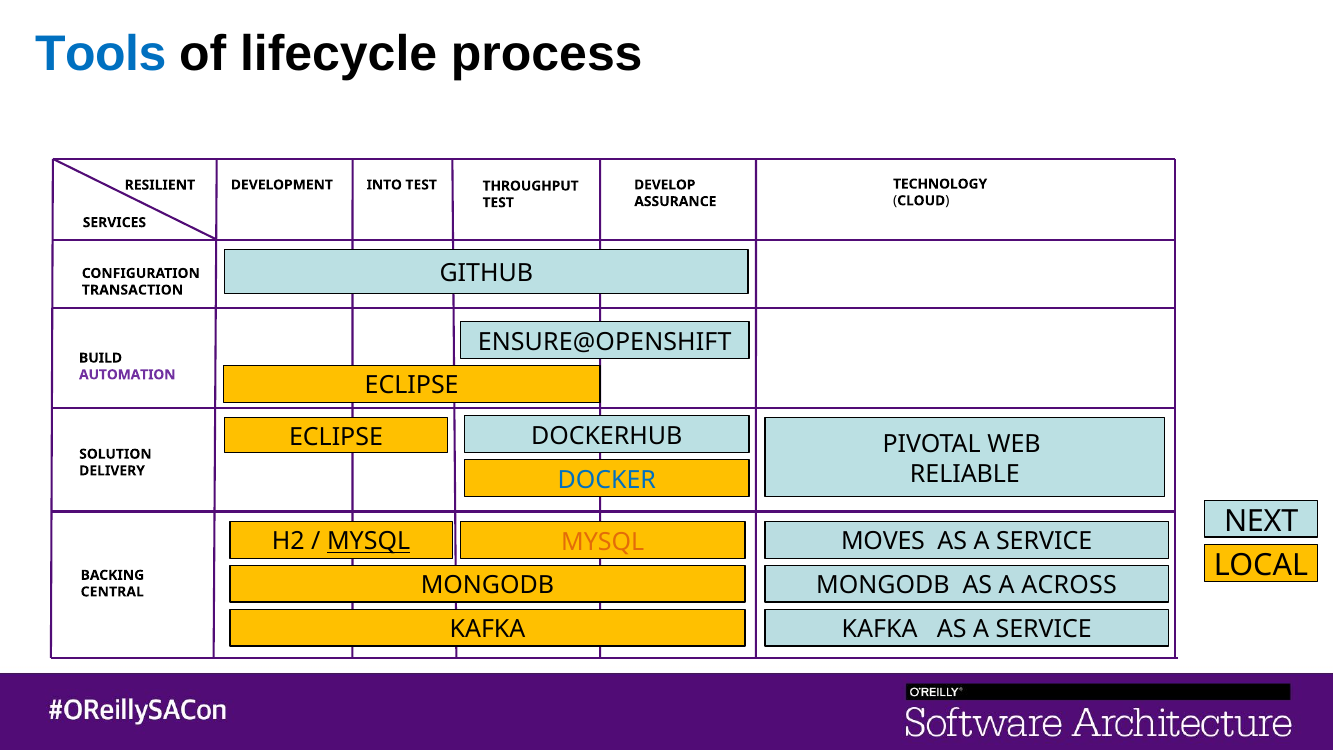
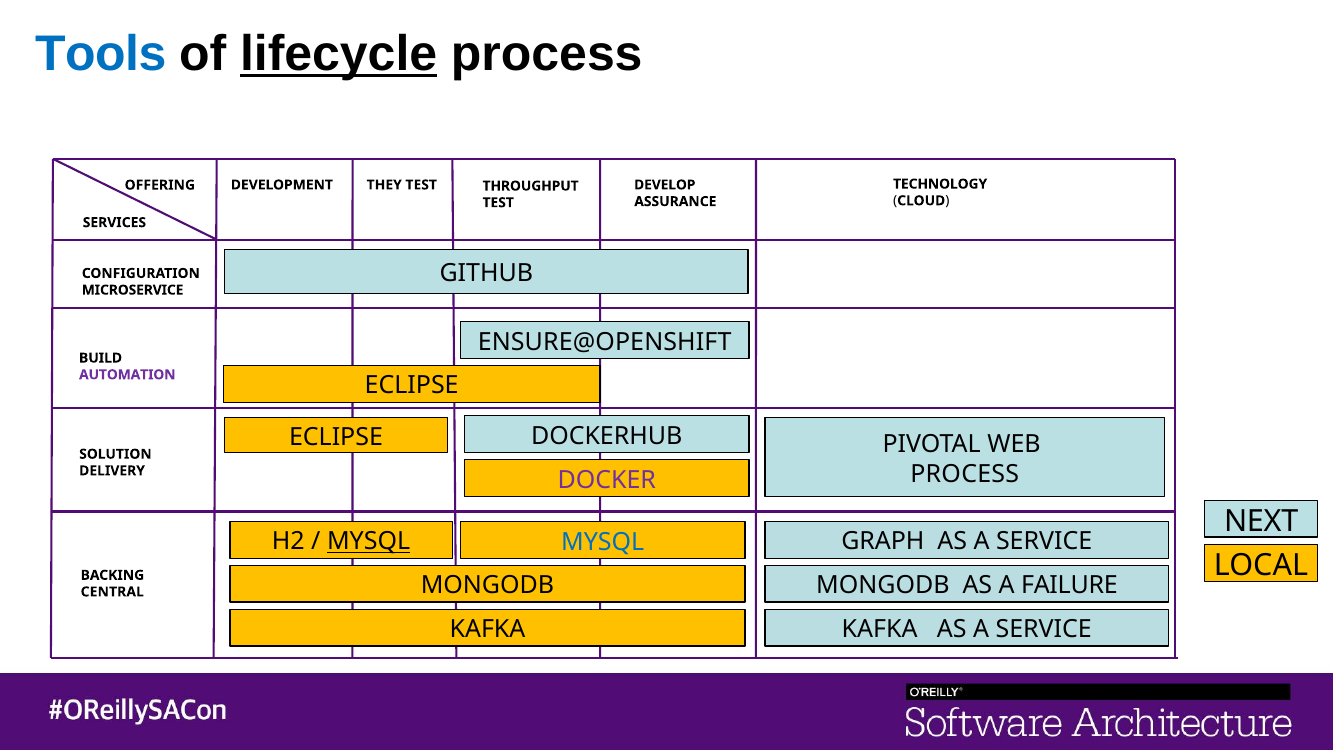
lifecycle underline: none -> present
INTO: INTO -> THEY
RESILIENT: RESILIENT -> OFFERING
TRANSACTION: TRANSACTION -> MICROSERVICE
RELIABLE at (965, 474): RELIABLE -> PROCESS
DOCKER colour: blue -> purple
MYSQL at (603, 542) colour: orange -> blue
MOVES: MOVES -> GRAPH
ACROSS: ACROSS -> FAILURE
